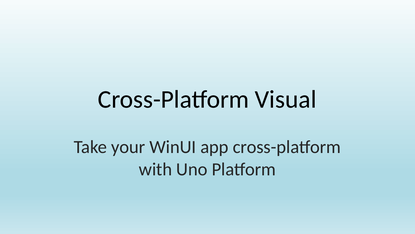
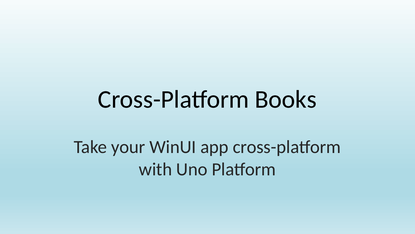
Visual: Visual -> Books
